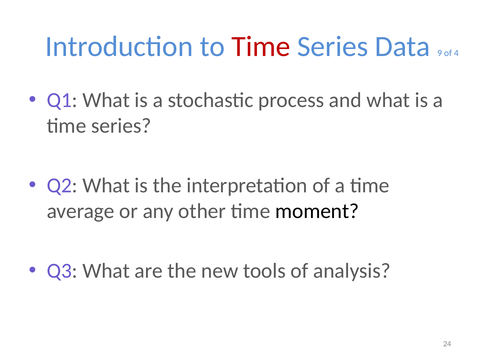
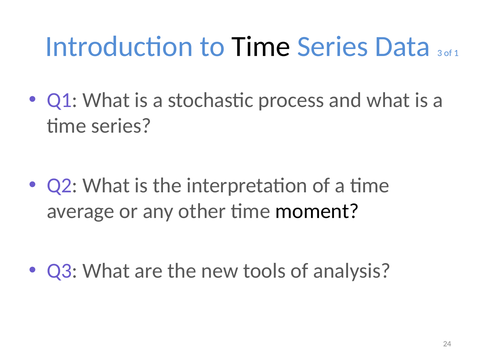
Time at (261, 46) colour: red -> black
9: 9 -> 3
4: 4 -> 1
